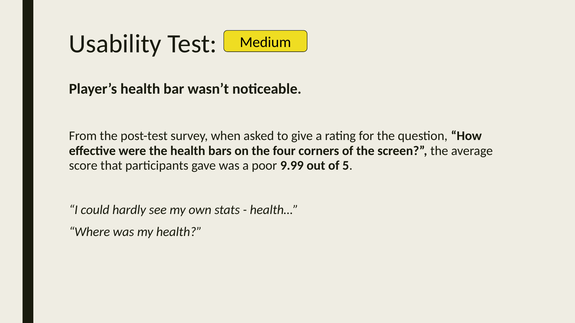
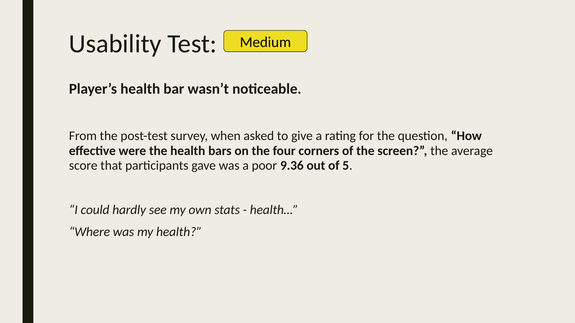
9.99: 9.99 -> 9.36
